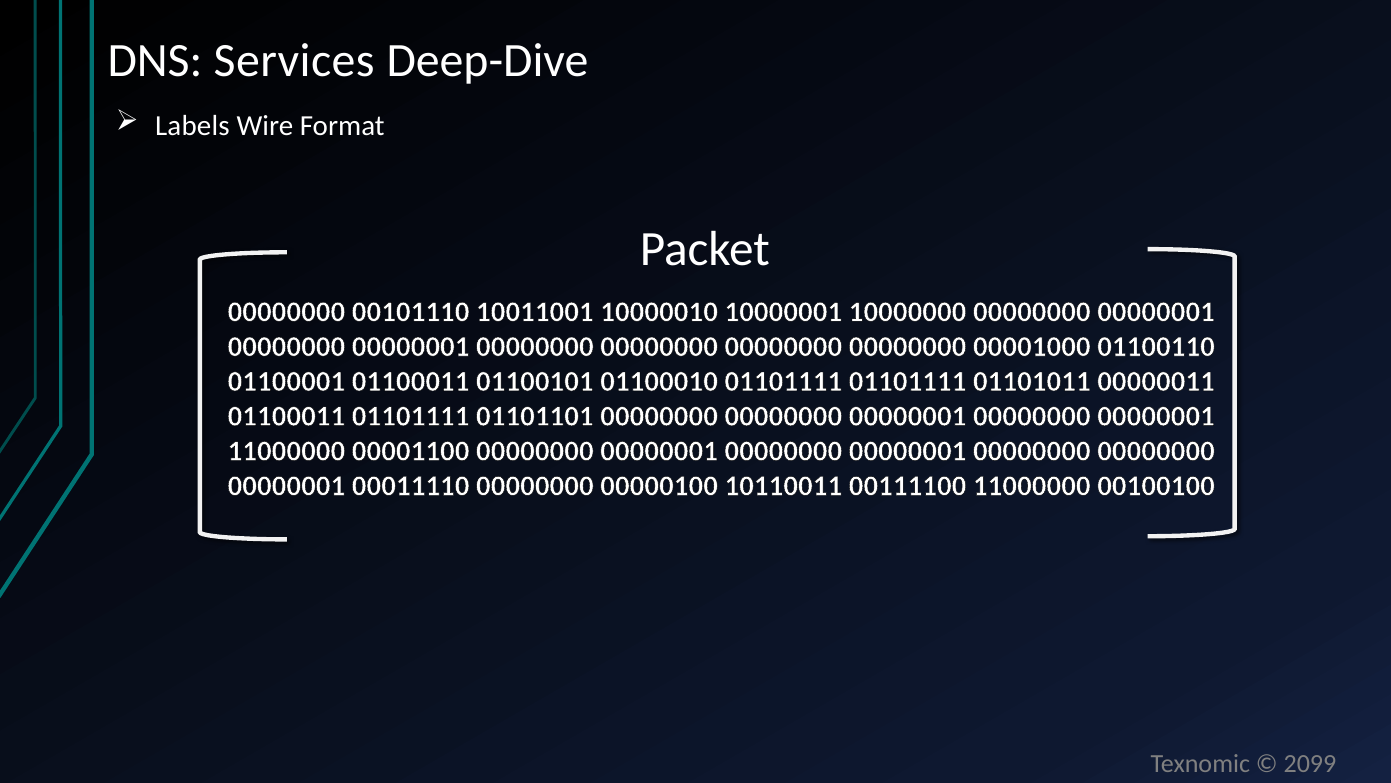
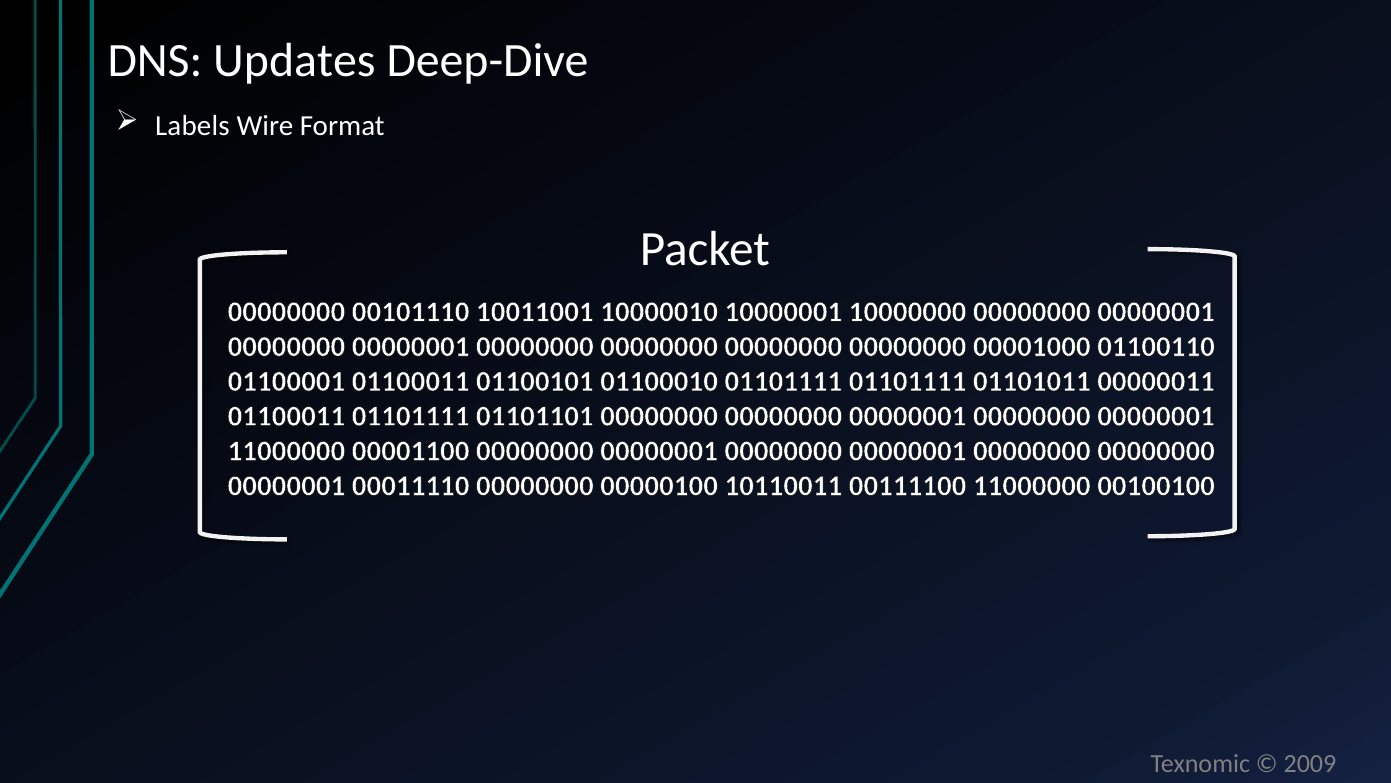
Services: Services -> Updates
2099: 2099 -> 2009
